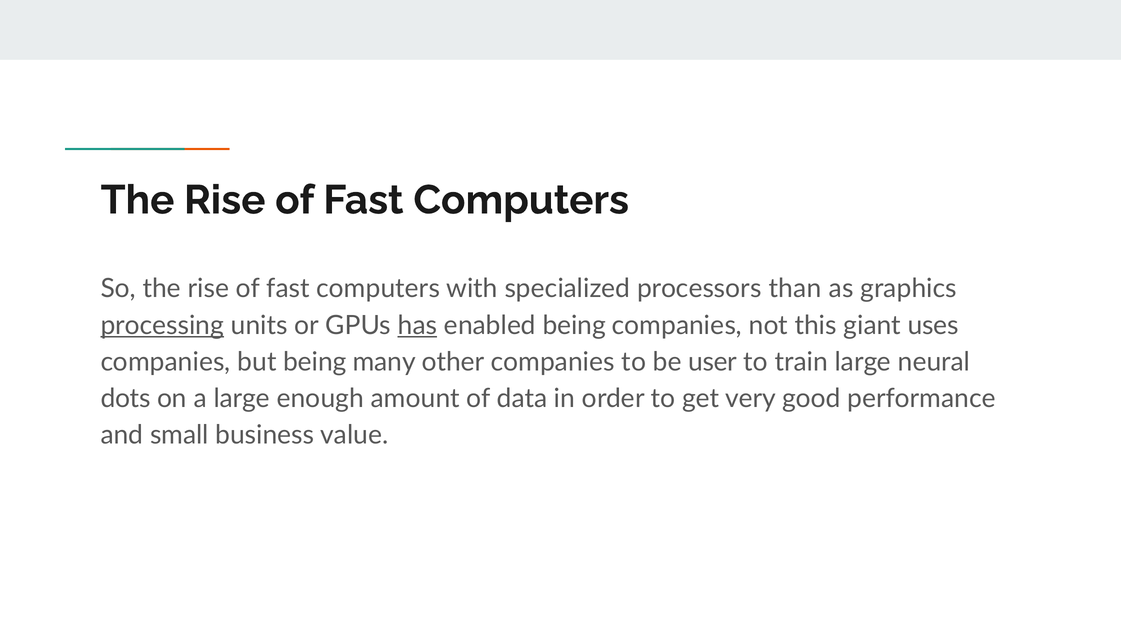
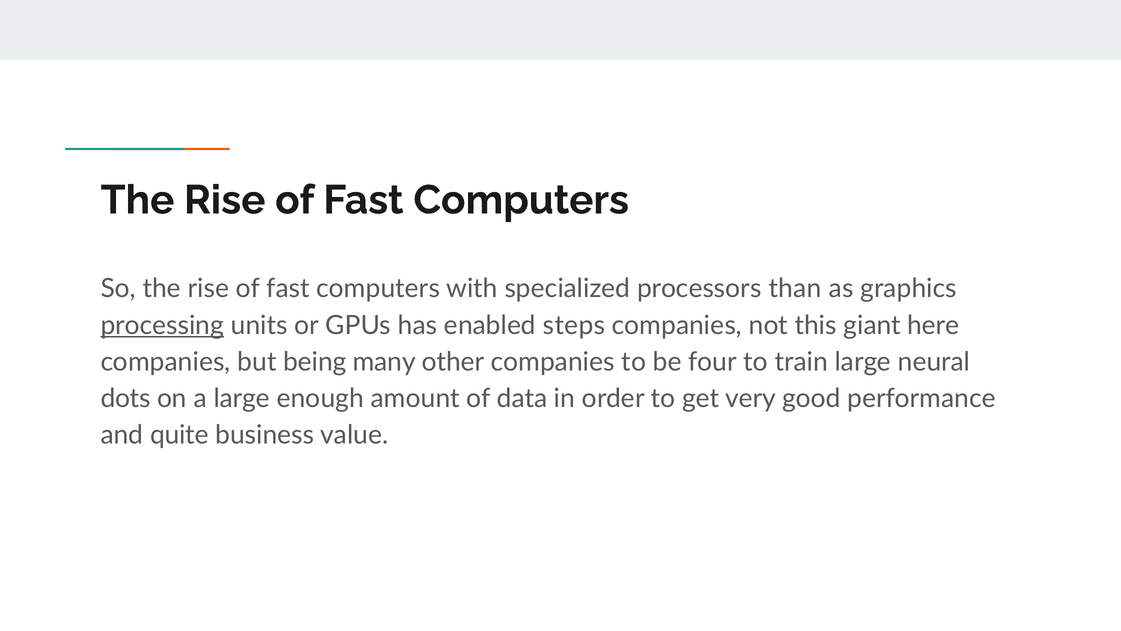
has underline: present -> none
enabled being: being -> steps
uses: uses -> here
user: user -> four
small: small -> quite
